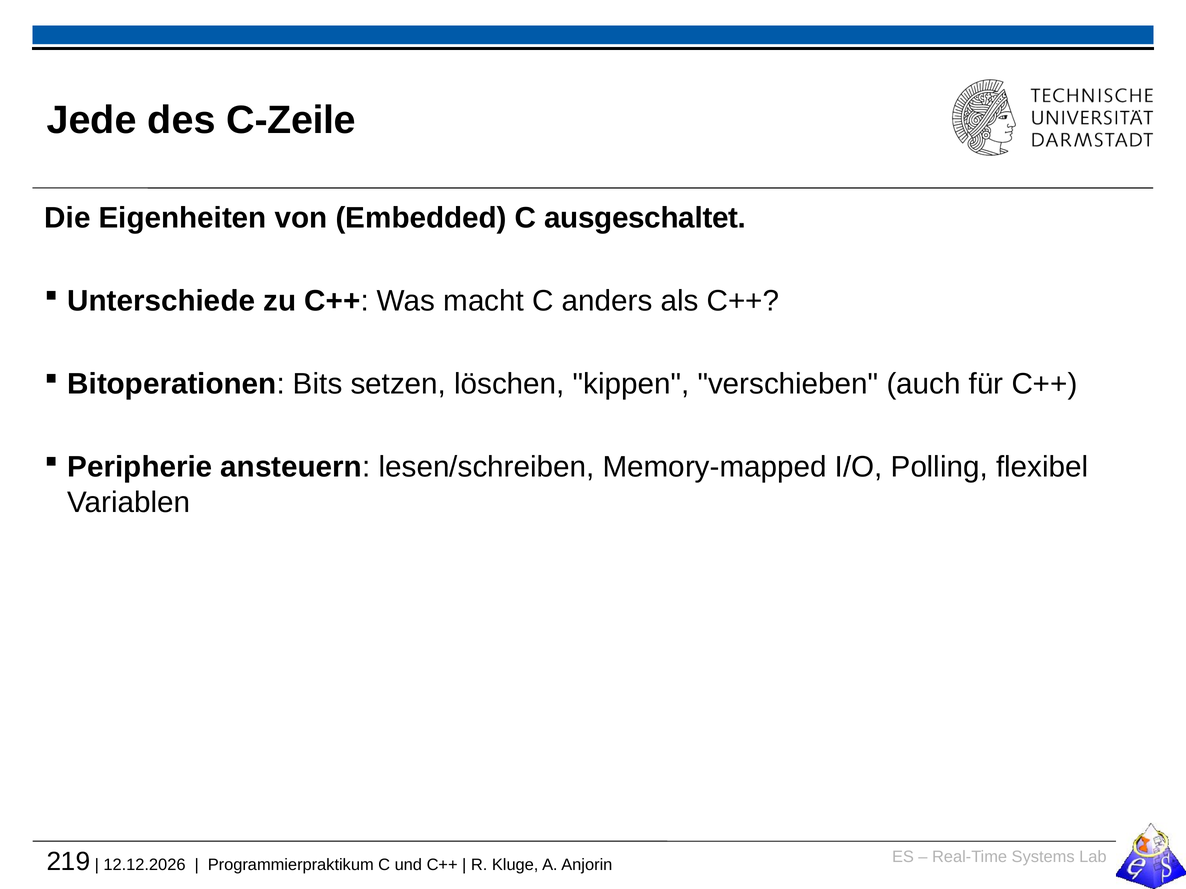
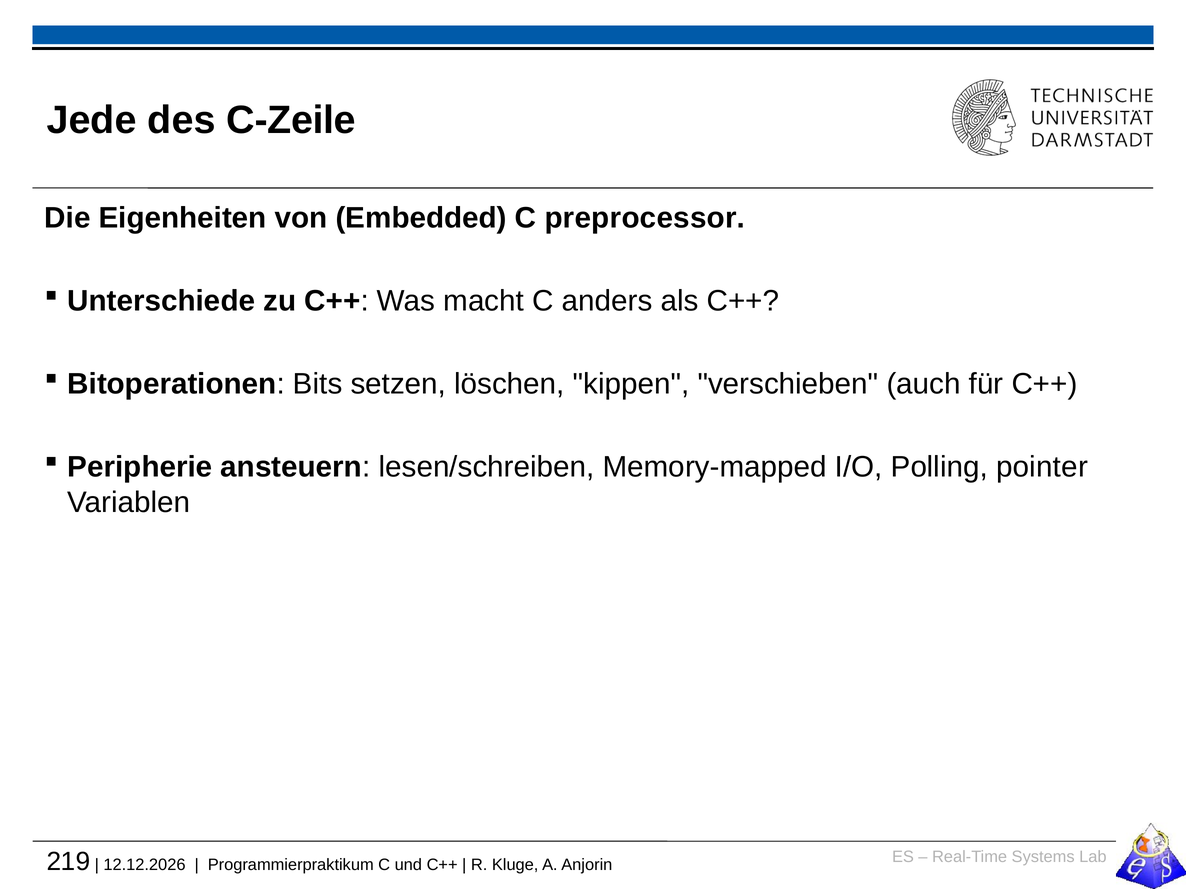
ausgeschaltet: ausgeschaltet -> preprocessor
flexibel: flexibel -> pointer
